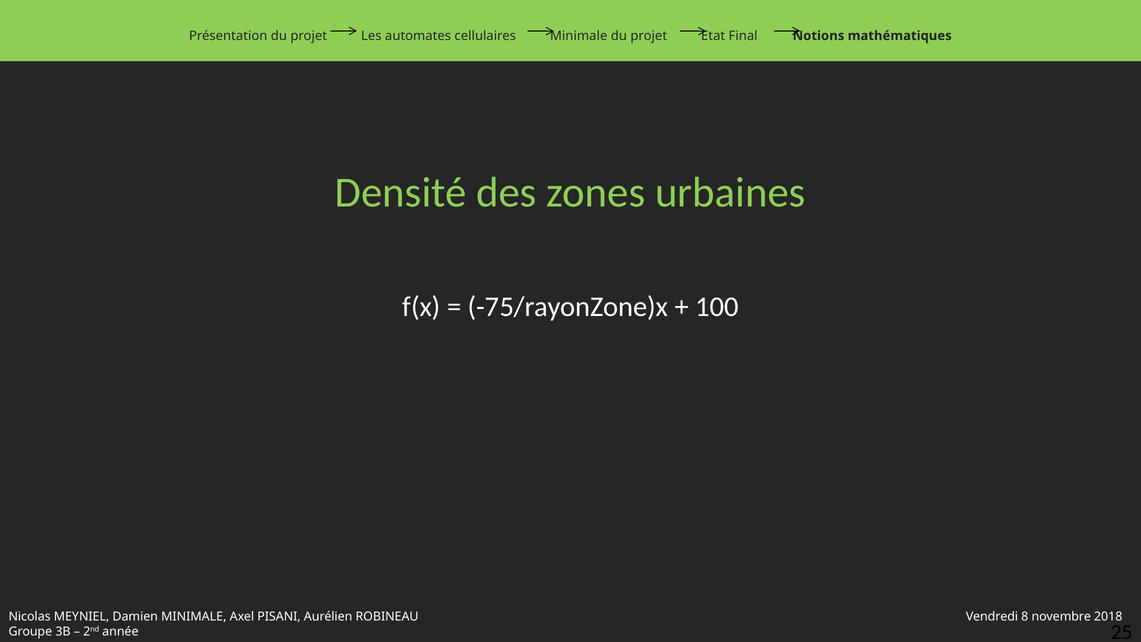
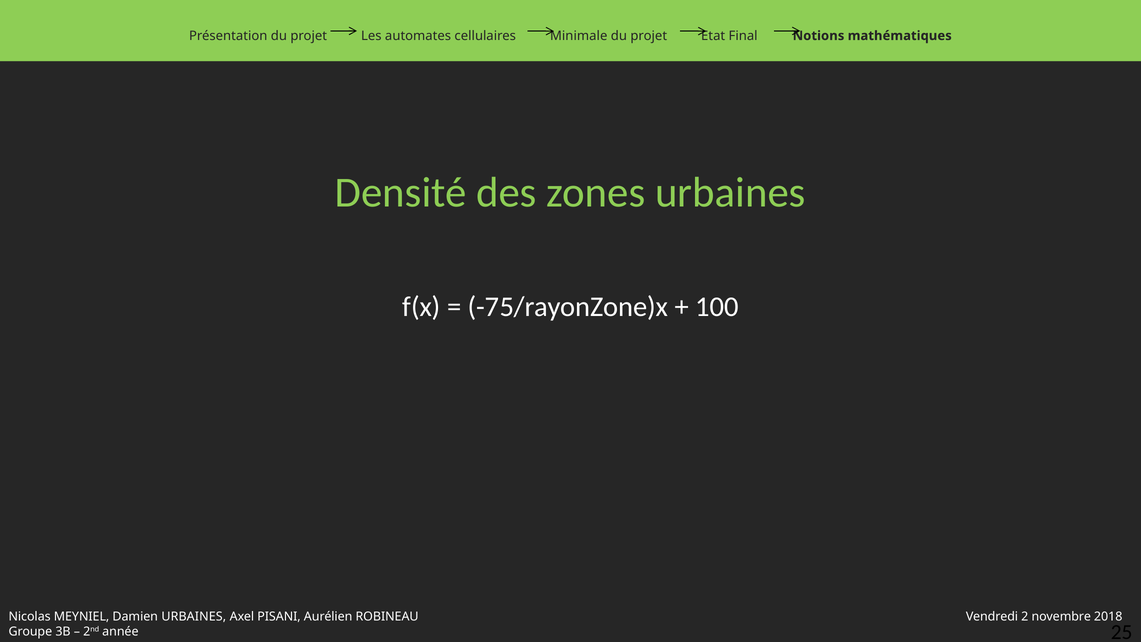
Damien MINIMALE: MINIMALE -> URBAINES
8: 8 -> 2
